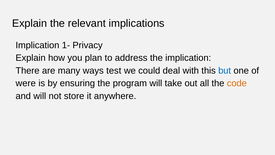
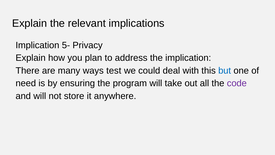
1-: 1- -> 5-
were: were -> need
code colour: orange -> purple
